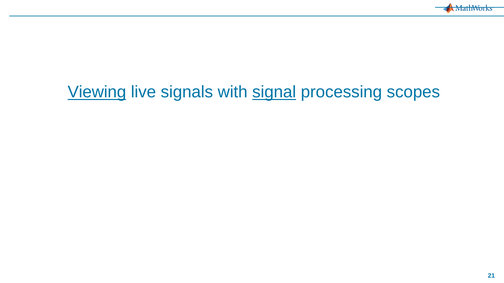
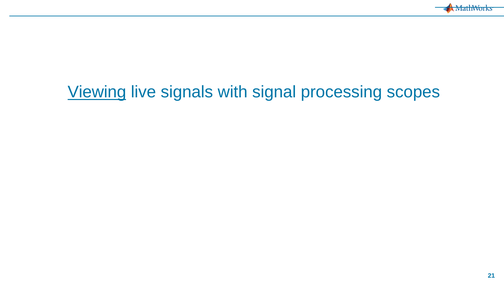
signal underline: present -> none
